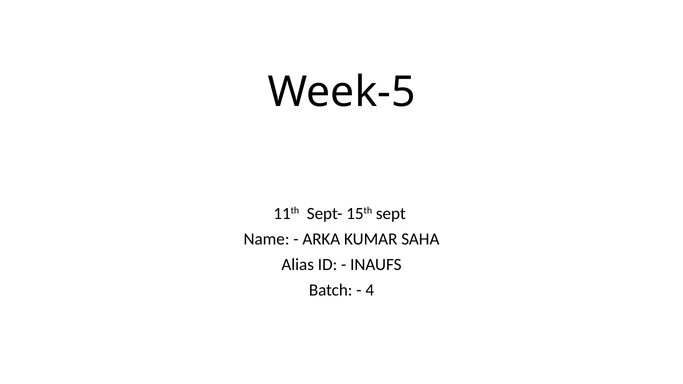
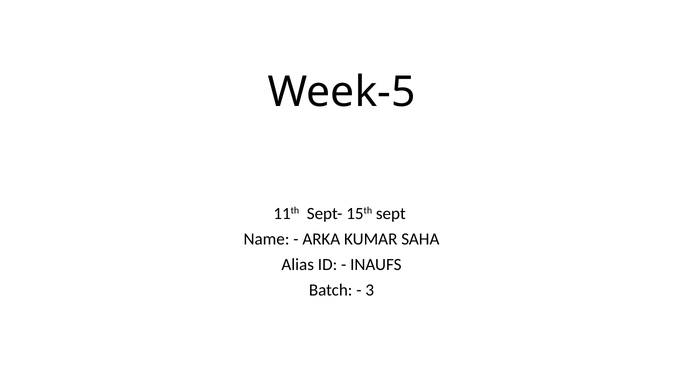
4: 4 -> 3
